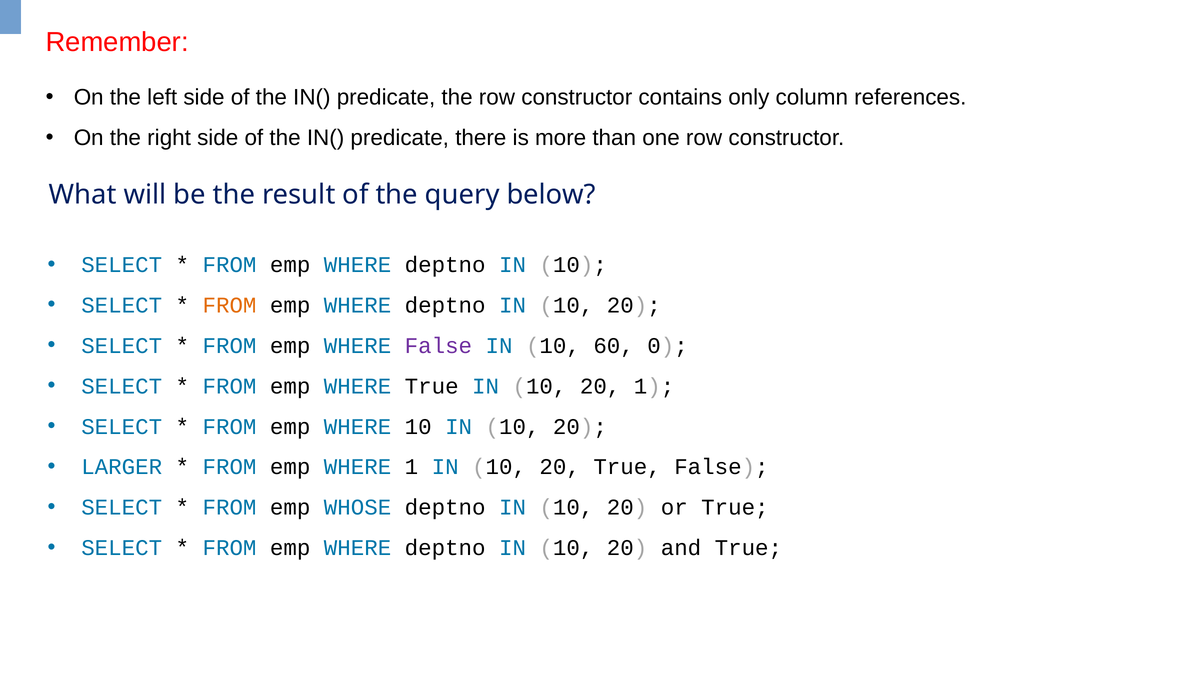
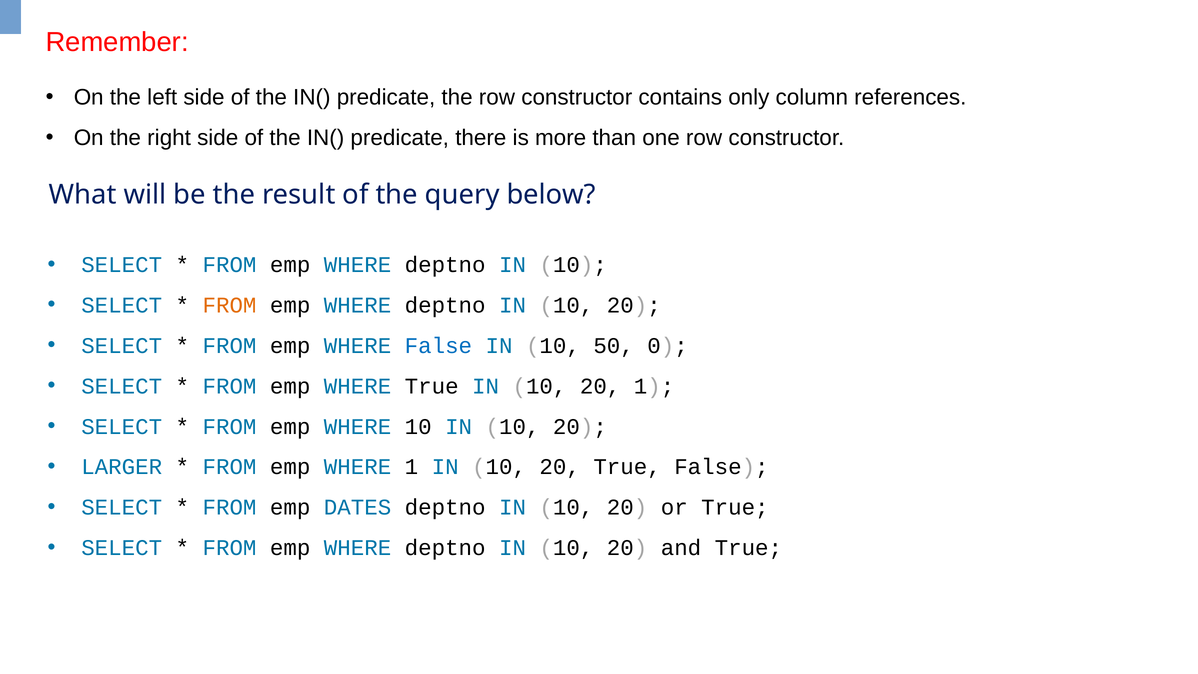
False at (438, 346) colour: purple -> blue
60: 60 -> 50
WHOSE: WHOSE -> DATES
